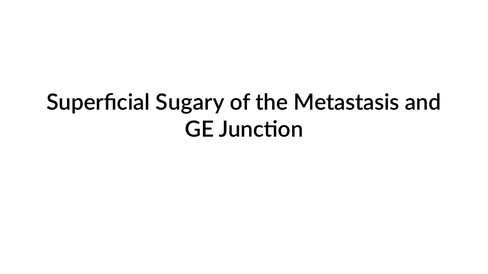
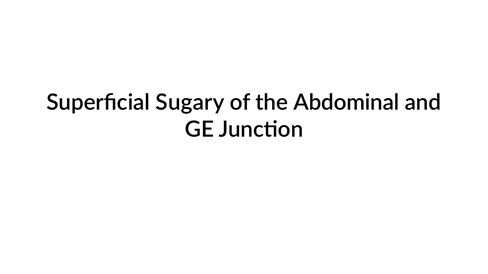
Metastasis: Metastasis -> Abdominal
